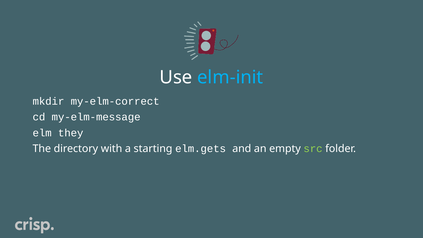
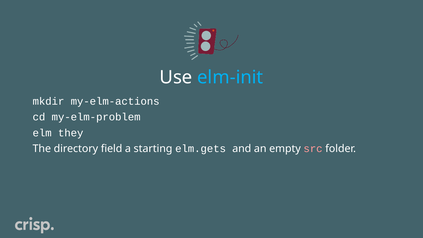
my-elm-correct: my-elm-correct -> my-elm-actions
my-elm-message: my-elm-message -> my-elm-problem
with: with -> field
src colour: light green -> pink
